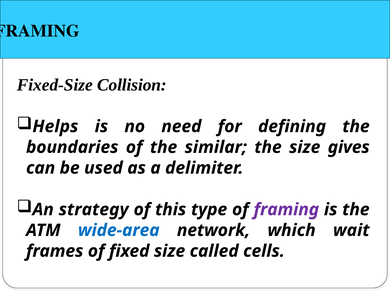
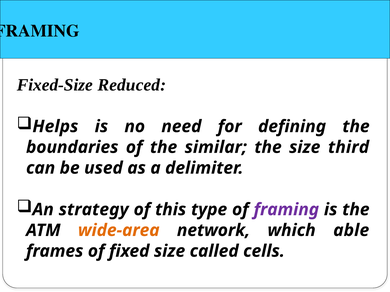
Collision: Collision -> Reduced
gives: gives -> third
wide-area colour: blue -> orange
wait: wait -> able
